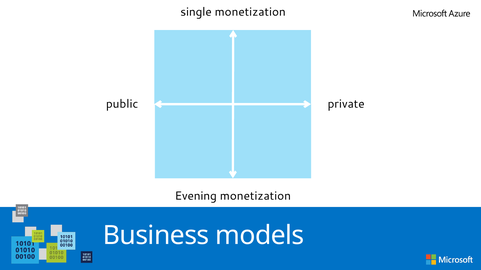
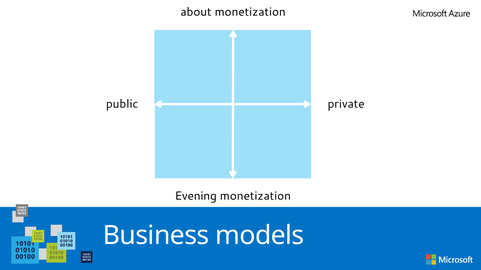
single: single -> about
